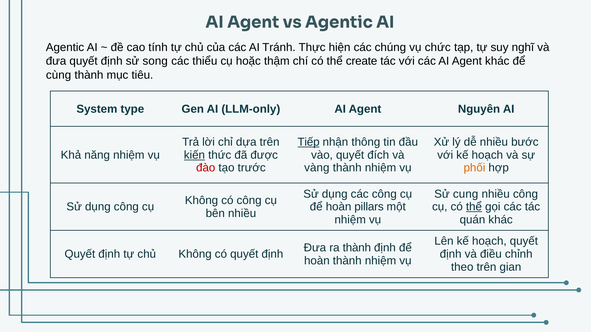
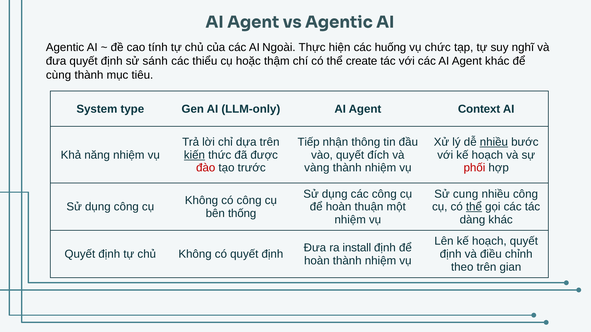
Tránh: Tránh -> Ngoài
chúng: chúng -> huống
song: song -> sánh
Nguyên: Nguyên -> Context
Tiếp underline: present -> none
nhiều at (494, 142) underline: none -> present
phối colour: orange -> red
pillars: pillars -> thuận
bên nhiều: nhiều -> thống
quán: quán -> dàng
ra thành: thành -> install
